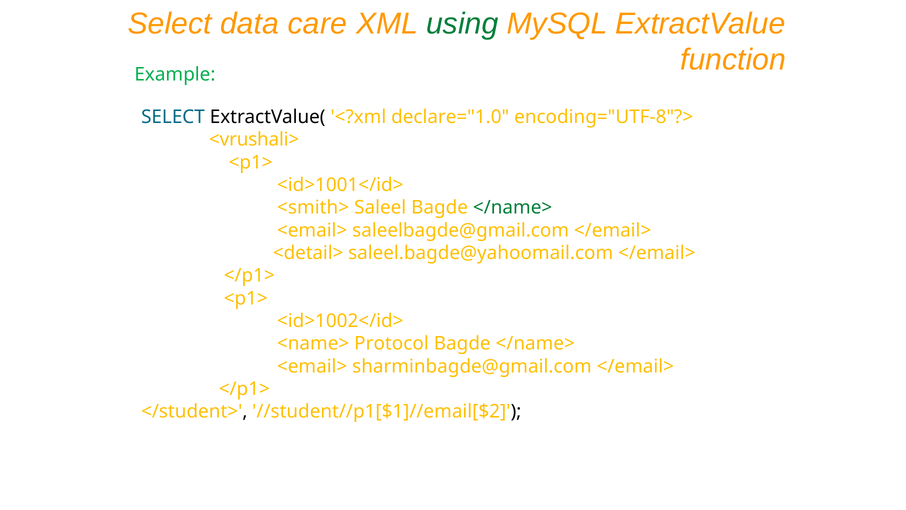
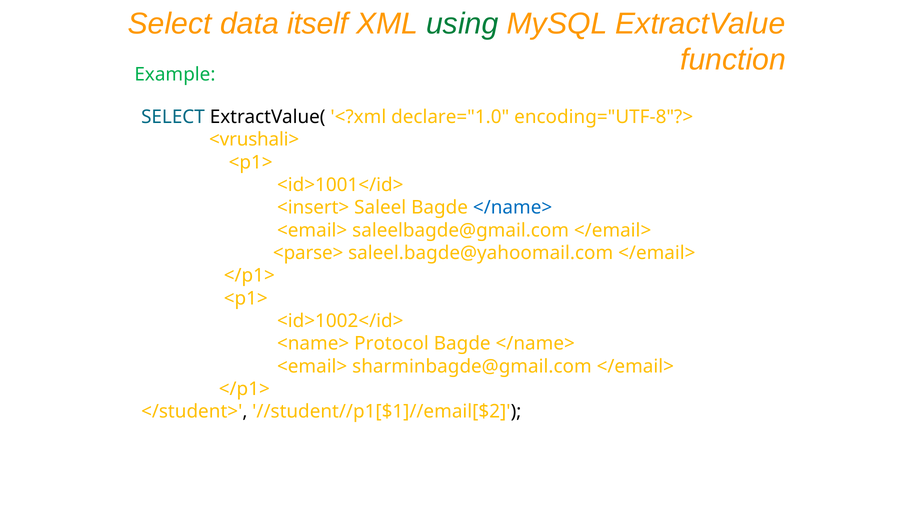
care: care -> itself
<smith>: <smith> -> <insert>
</name> at (513, 207) colour: green -> blue
<detail>: <detail> -> <parse>
